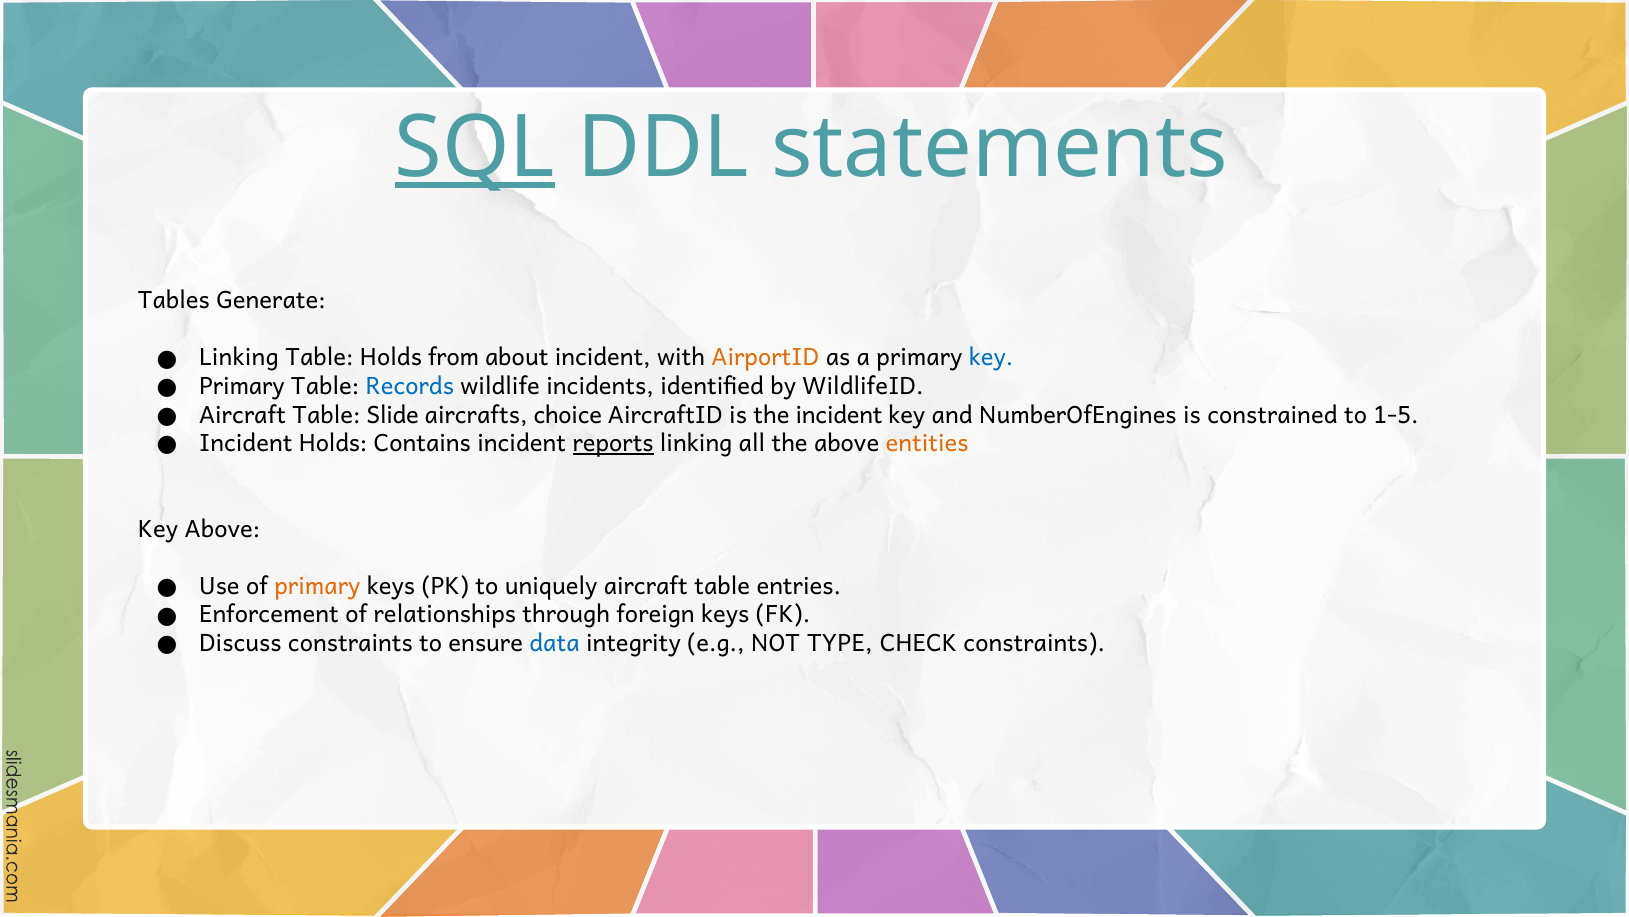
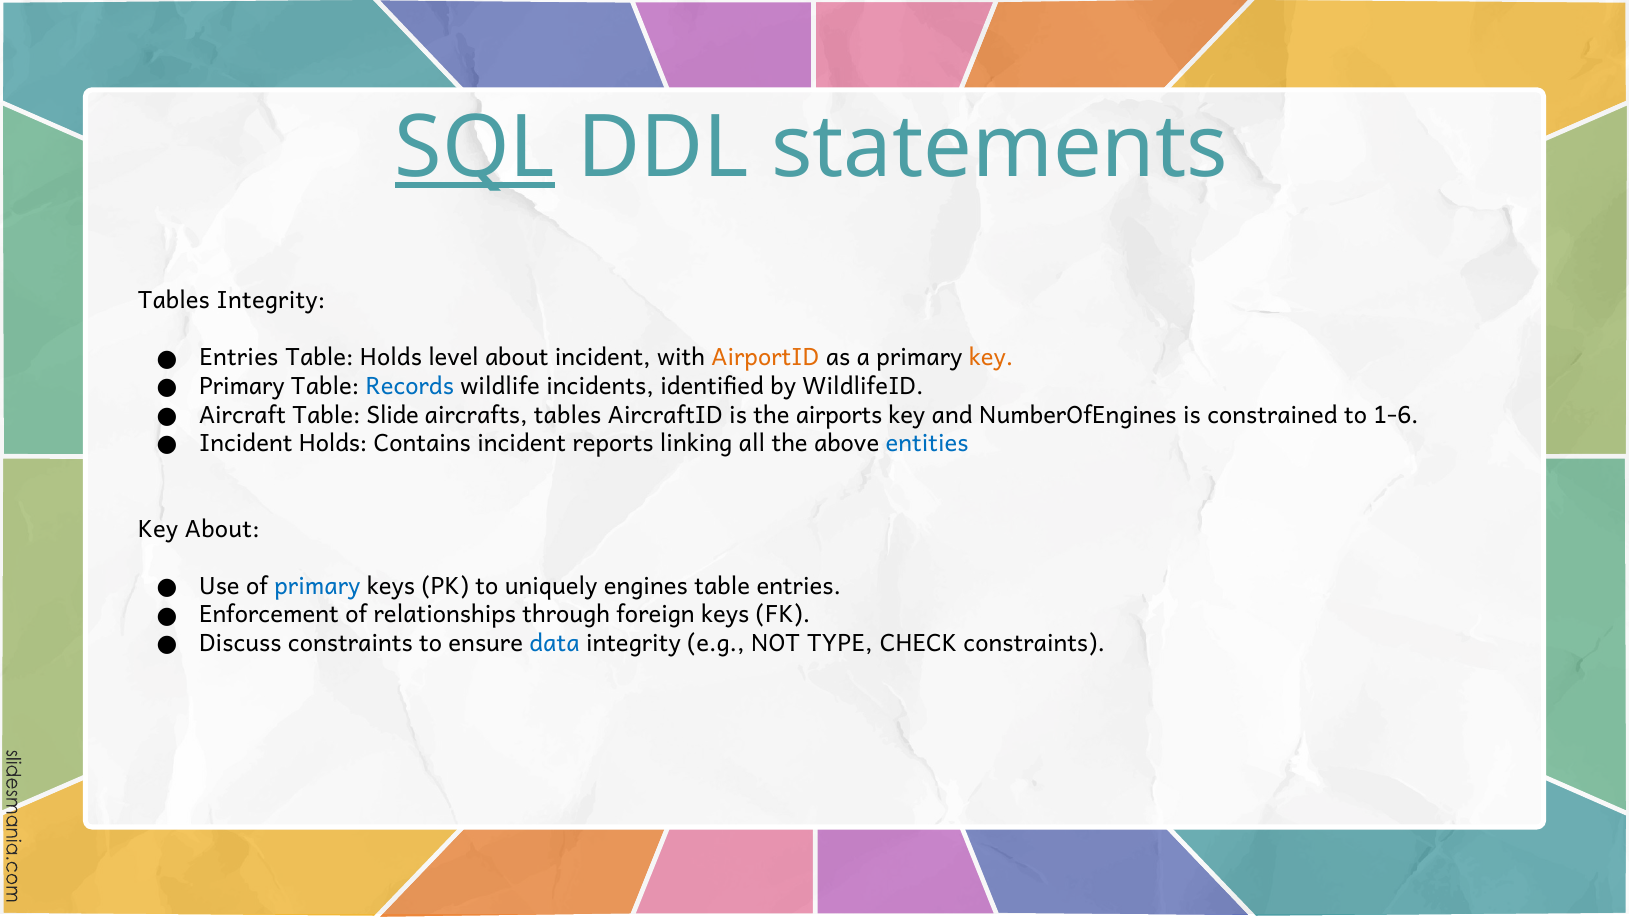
Tables Generate: Generate -> Integrity
Linking at (239, 358): Linking -> Entries
from: from -> level
key at (991, 358) colour: blue -> orange
aircrafts choice: choice -> tables
the incident: incident -> airports
1-5: 1-5 -> 1-6
reports underline: present -> none
entities colour: orange -> blue
Key Above: Above -> About
primary at (317, 586) colour: orange -> blue
uniquely aircraft: aircraft -> engines
